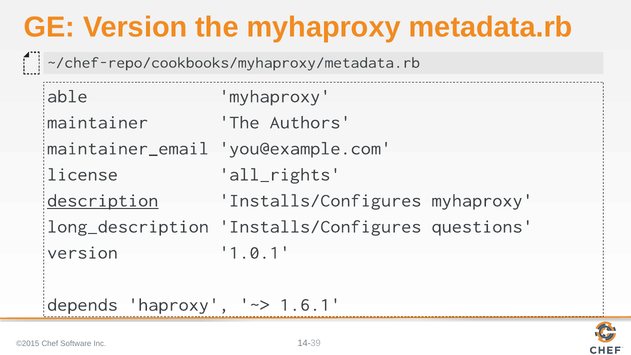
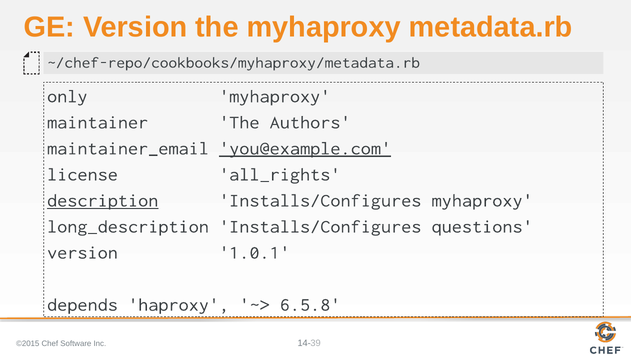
able: able -> only
you@example.com underline: none -> present
1.6.1: 1.6.1 -> 6.5.8
